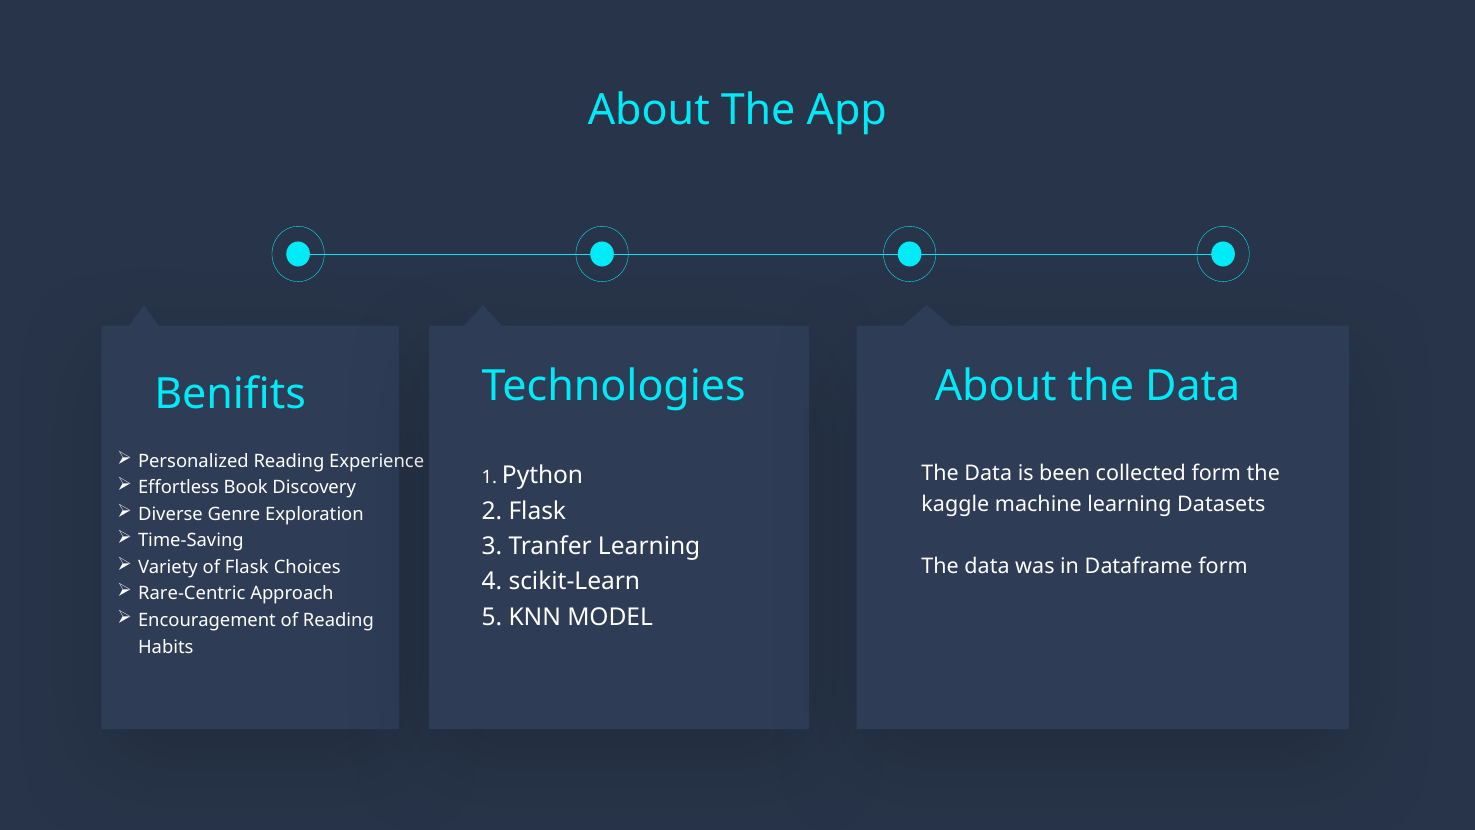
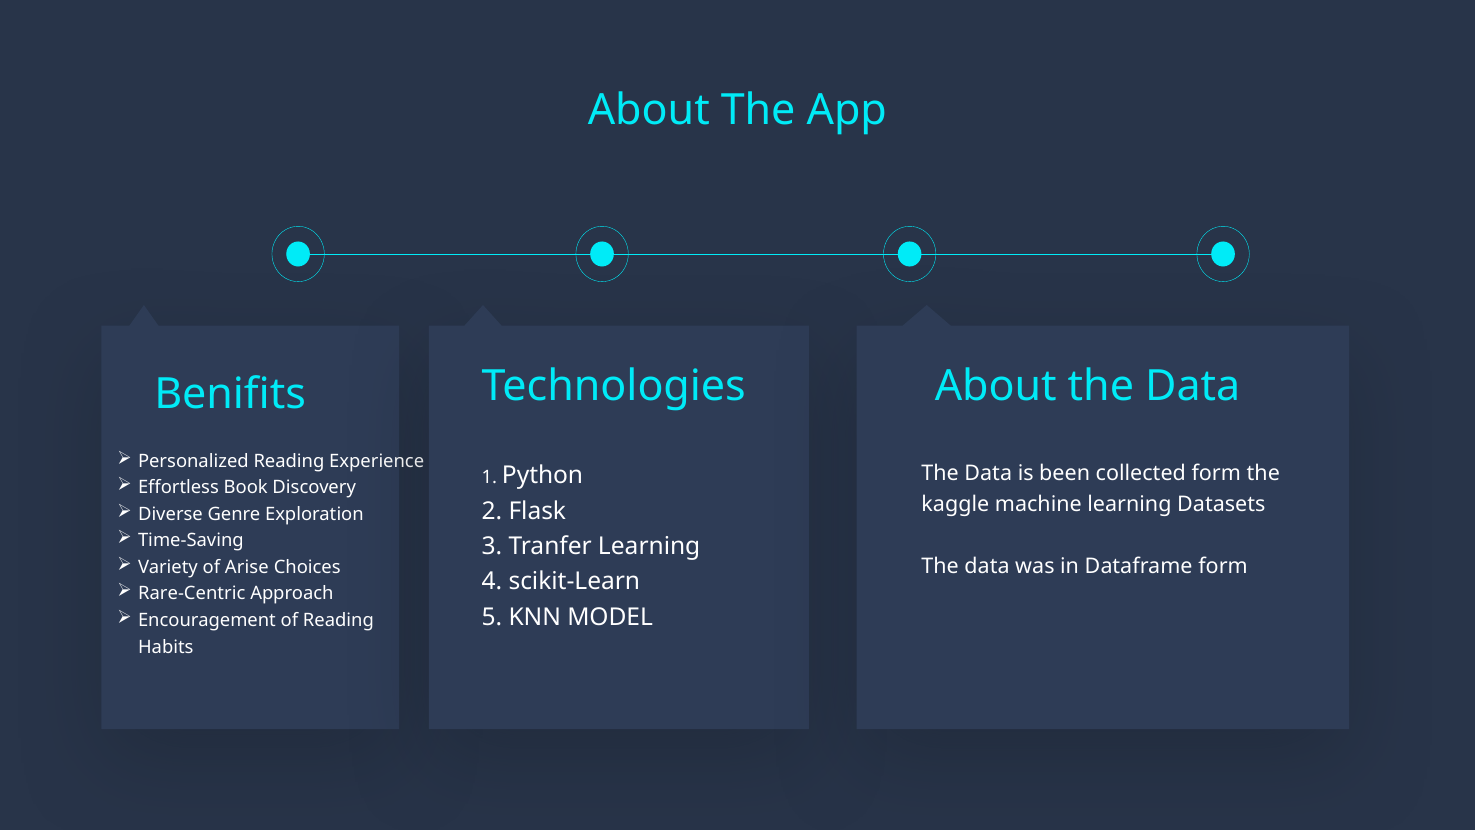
of Flask: Flask -> Arise
